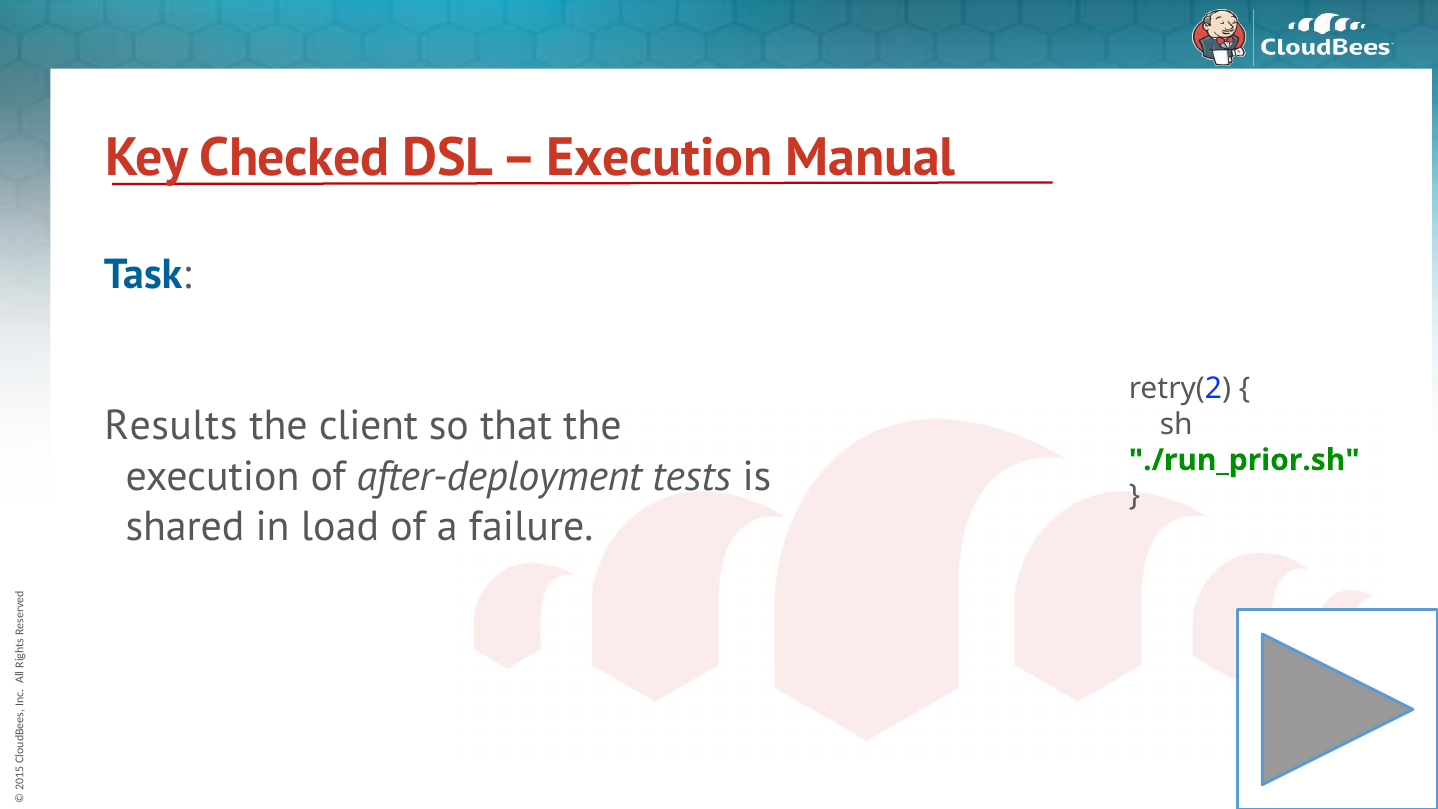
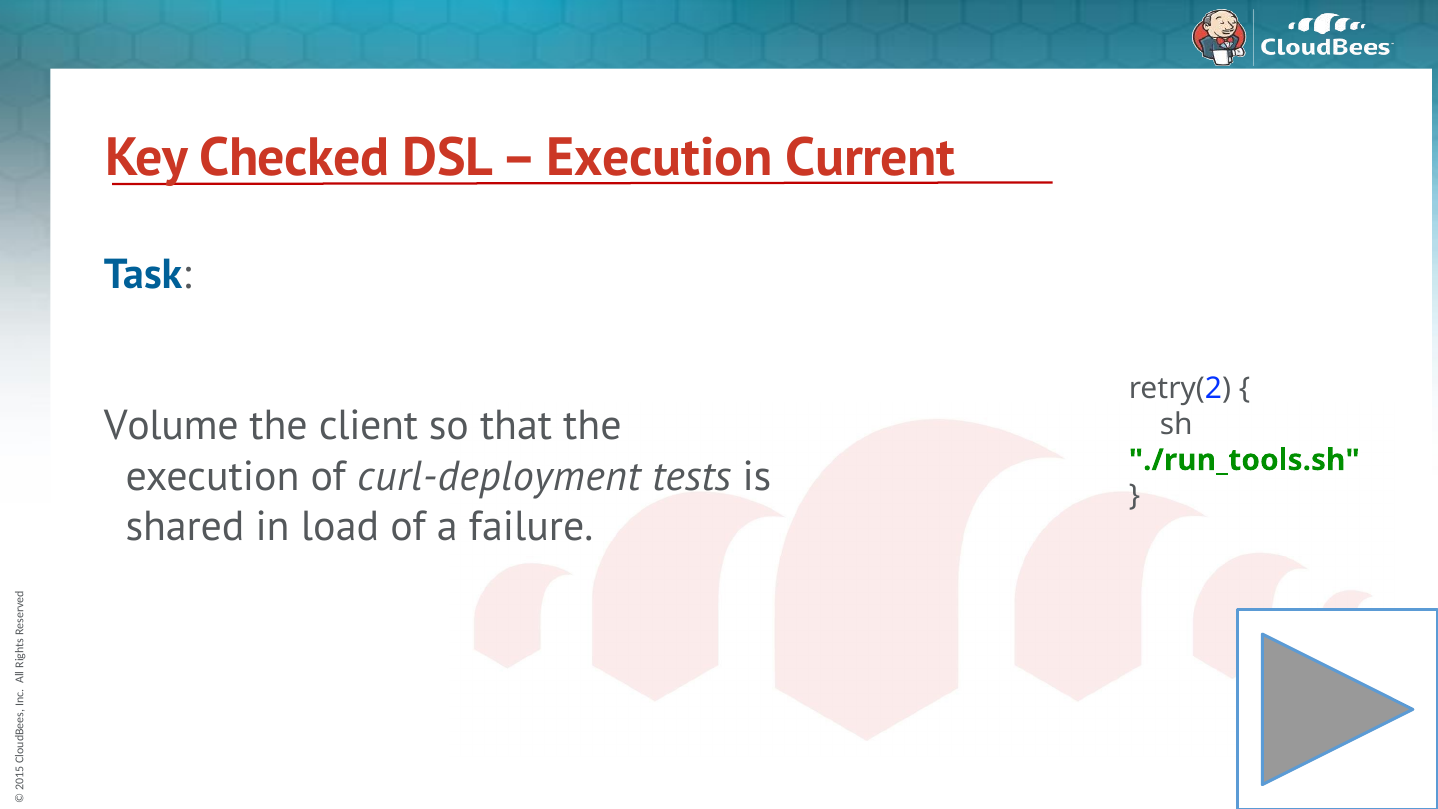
Manual: Manual -> Current
Results: Results -> Volume
./run_prior.sh: ./run_prior.sh -> ./run_tools.sh
after-deployment: after-deployment -> curl-deployment
